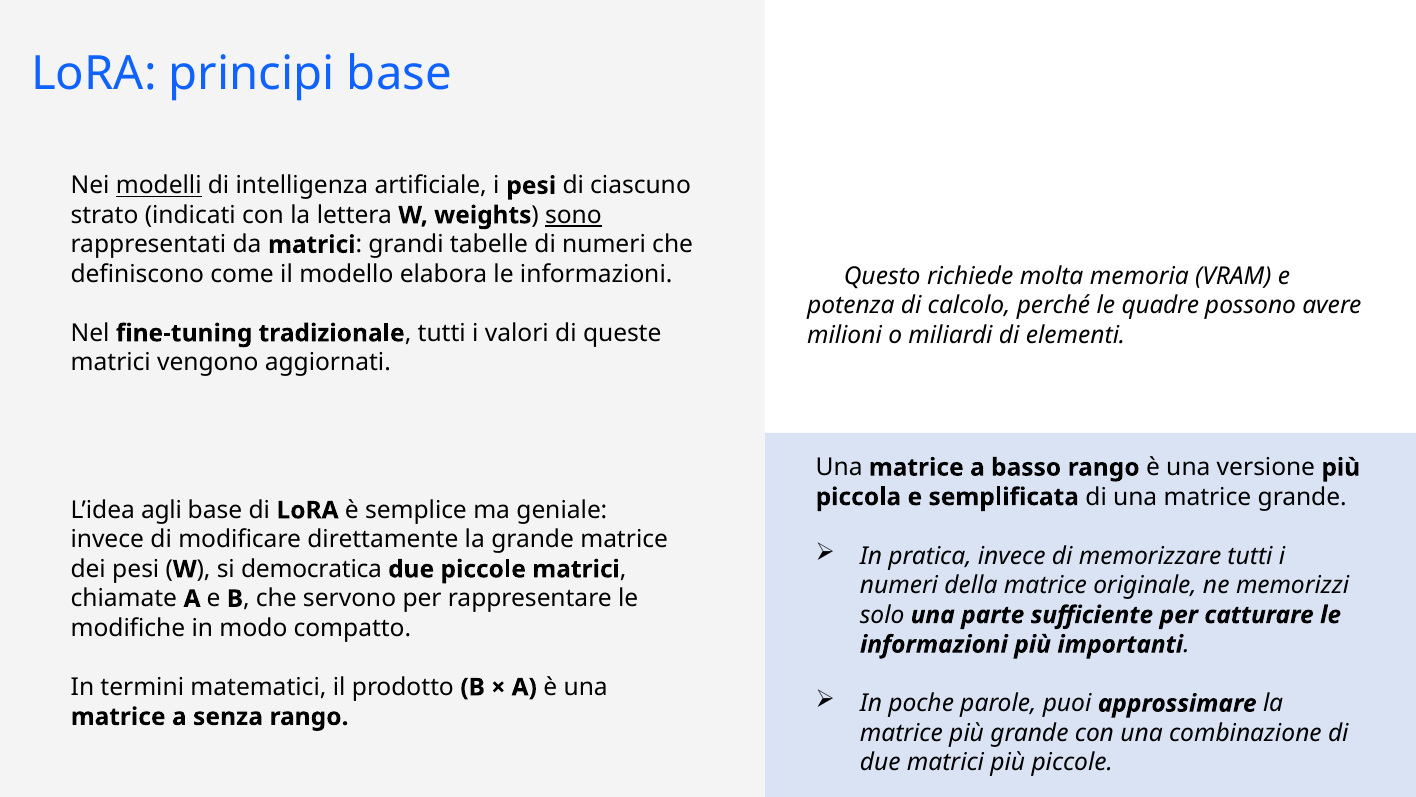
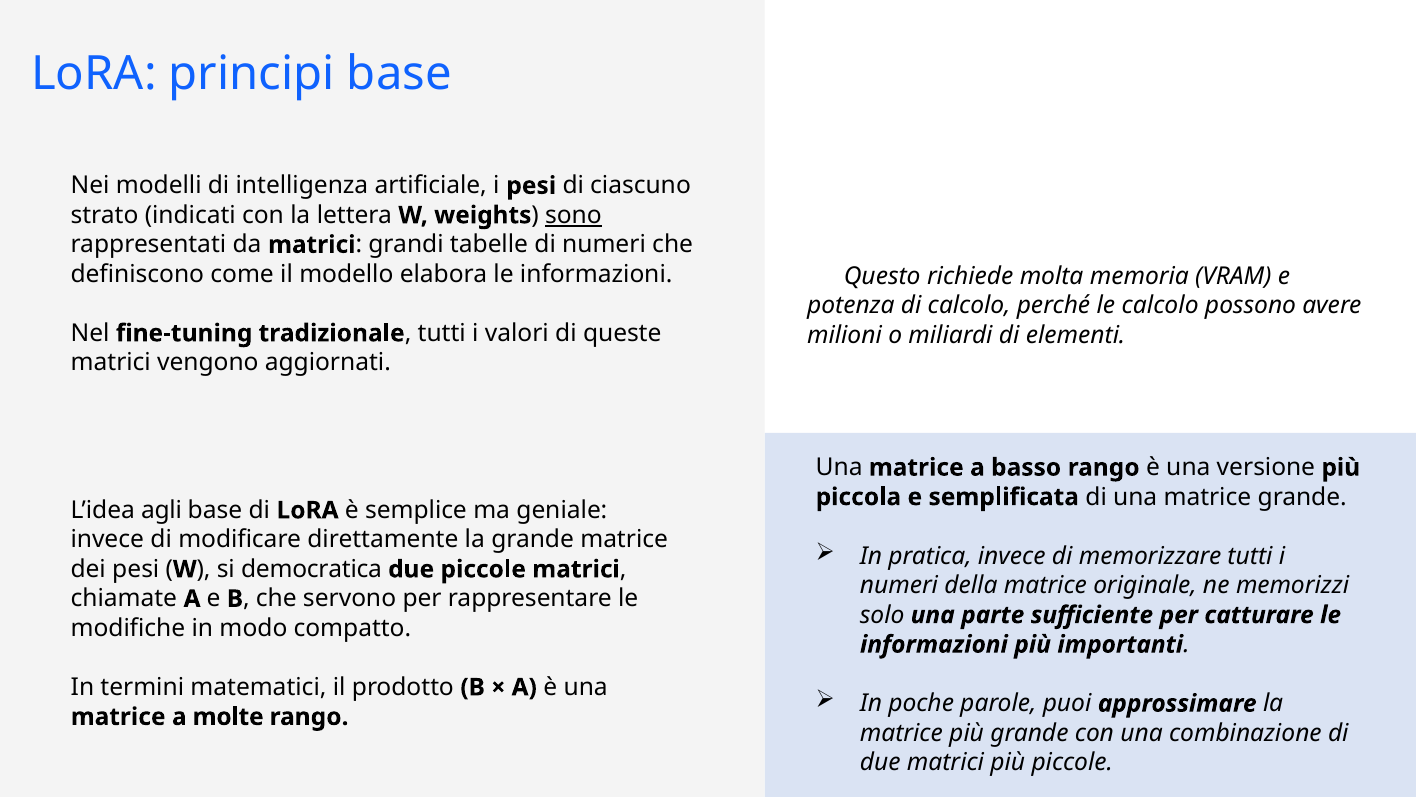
modelli underline: present -> none
le quadre: quadre -> calcolo
senza: senza -> molte
